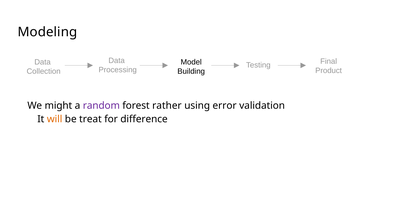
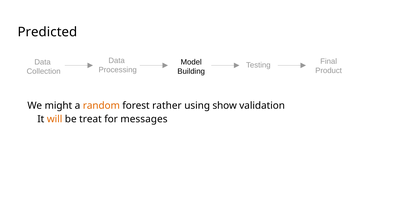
Modeling: Modeling -> Predicted
random colour: purple -> orange
error: error -> show
difference: difference -> messages
